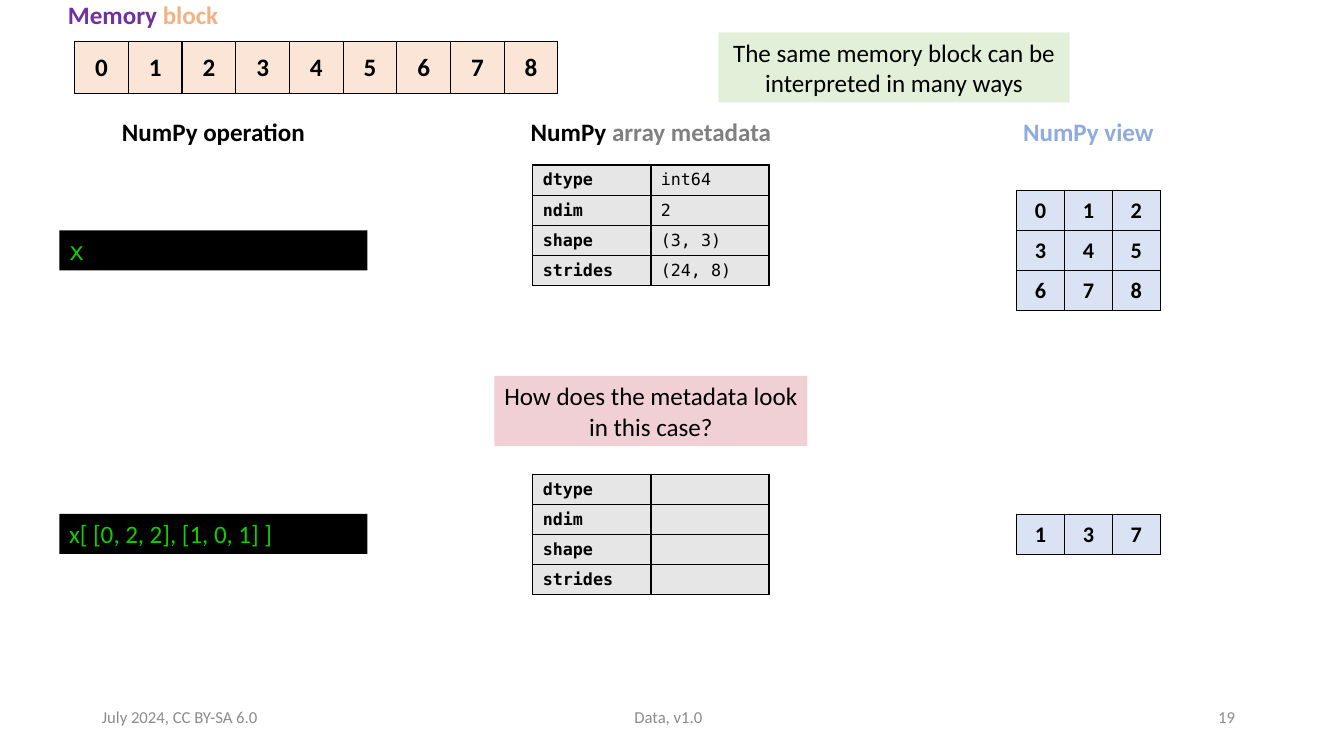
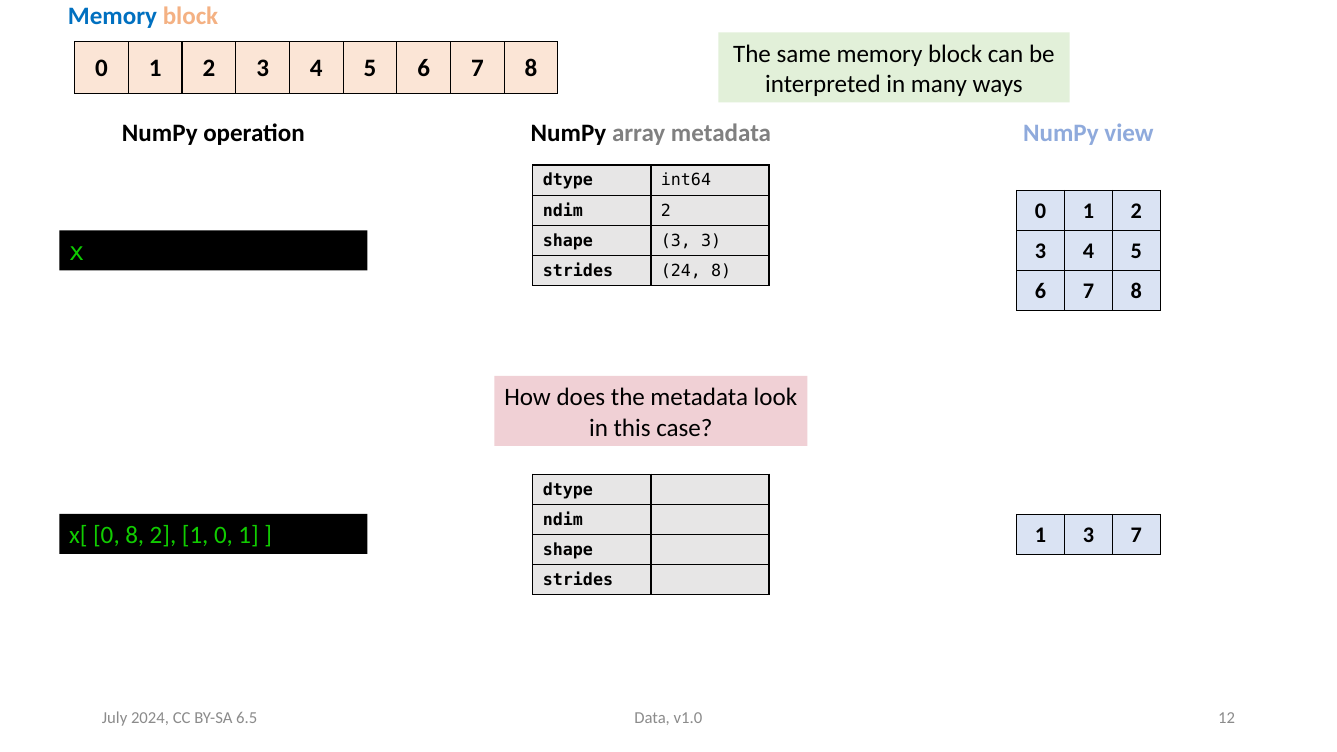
Memory at (113, 16) colour: purple -> blue
0 2: 2 -> 8
19: 19 -> 12
6.0: 6.0 -> 6.5
